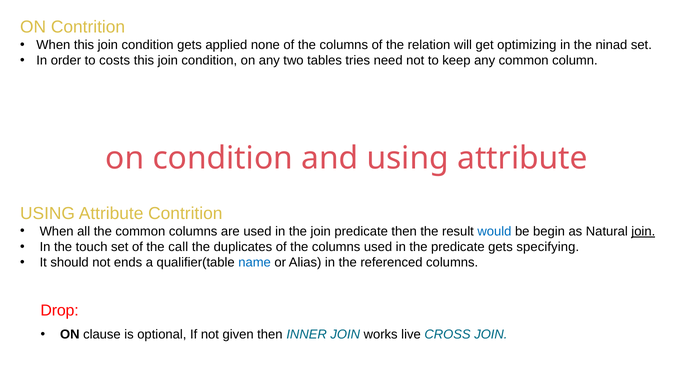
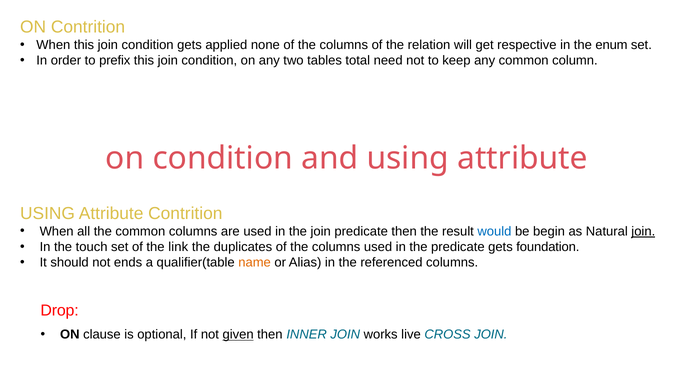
optimizing: optimizing -> respective
ninad: ninad -> enum
costs: costs -> prefix
tries: tries -> total
call: call -> link
specifying: specifying -> foundation
name colour: blue -> orange
given underline: none -> present
